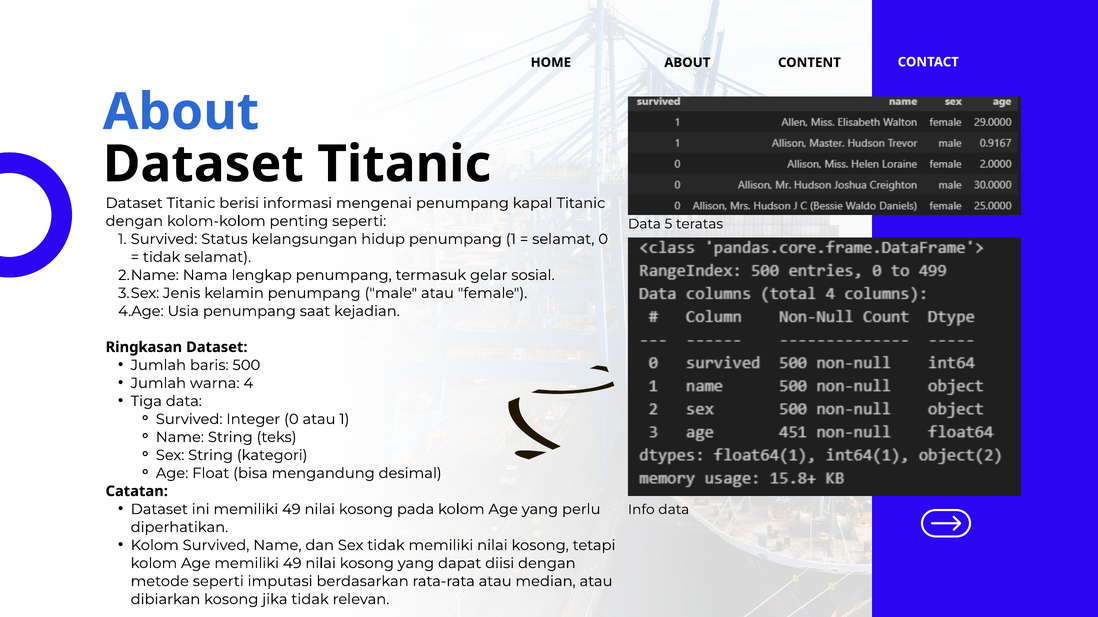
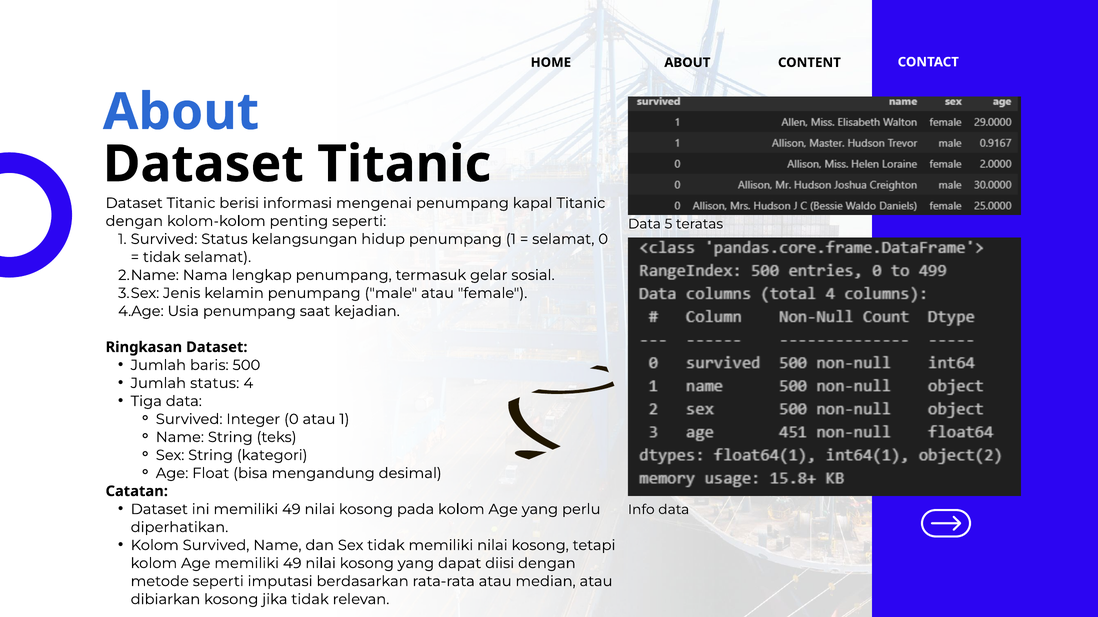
Jumlah warna: warna -> status
